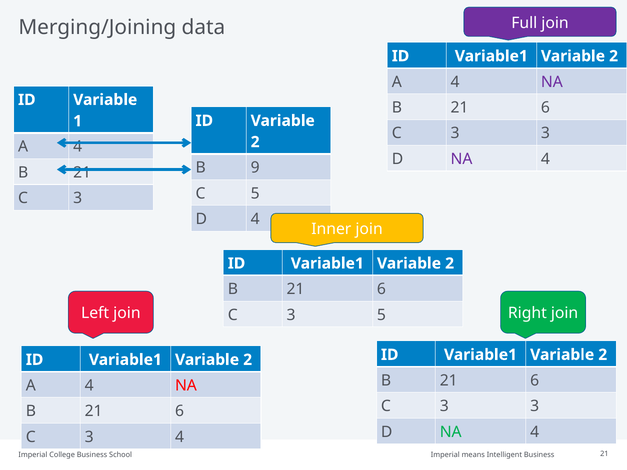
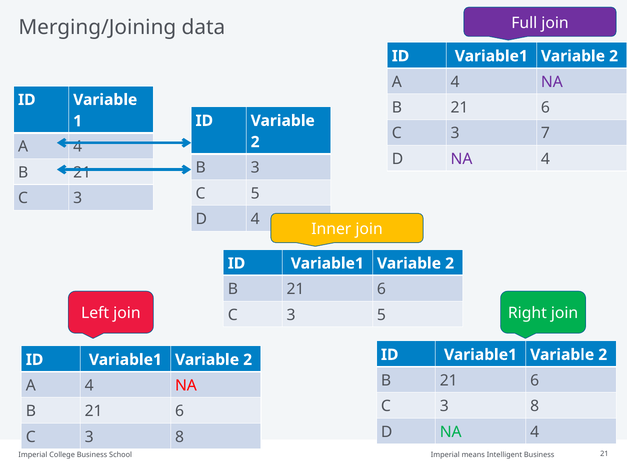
3 at (545, 133): 3 -> 7
B 9: 9 -> 3
3 at (535, 406): 3 -> 8
4 at (180, 437): 4 -> 8
